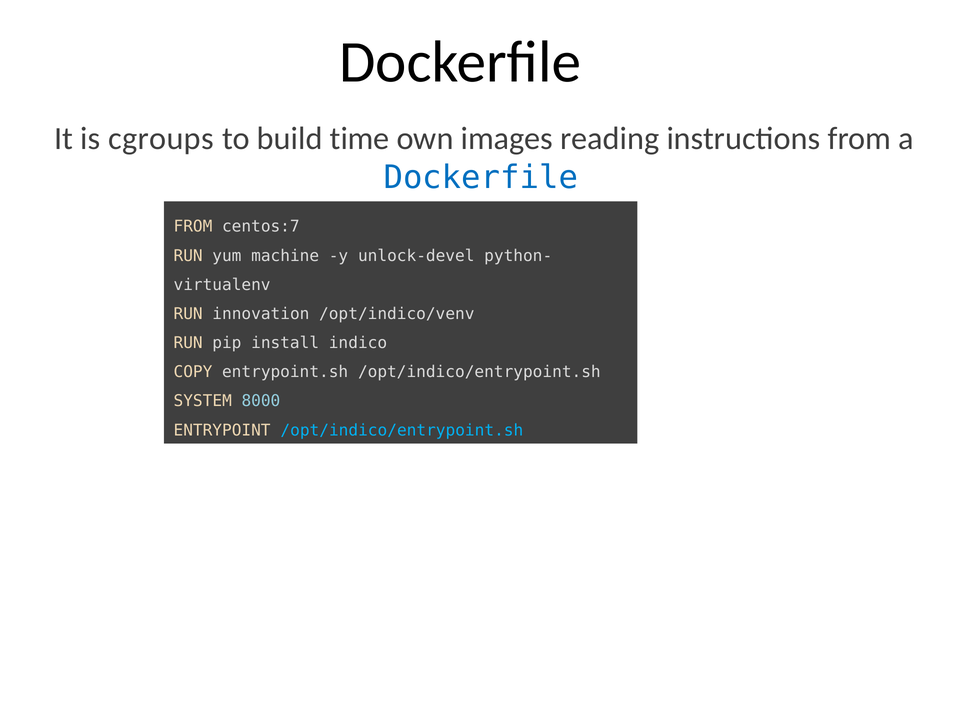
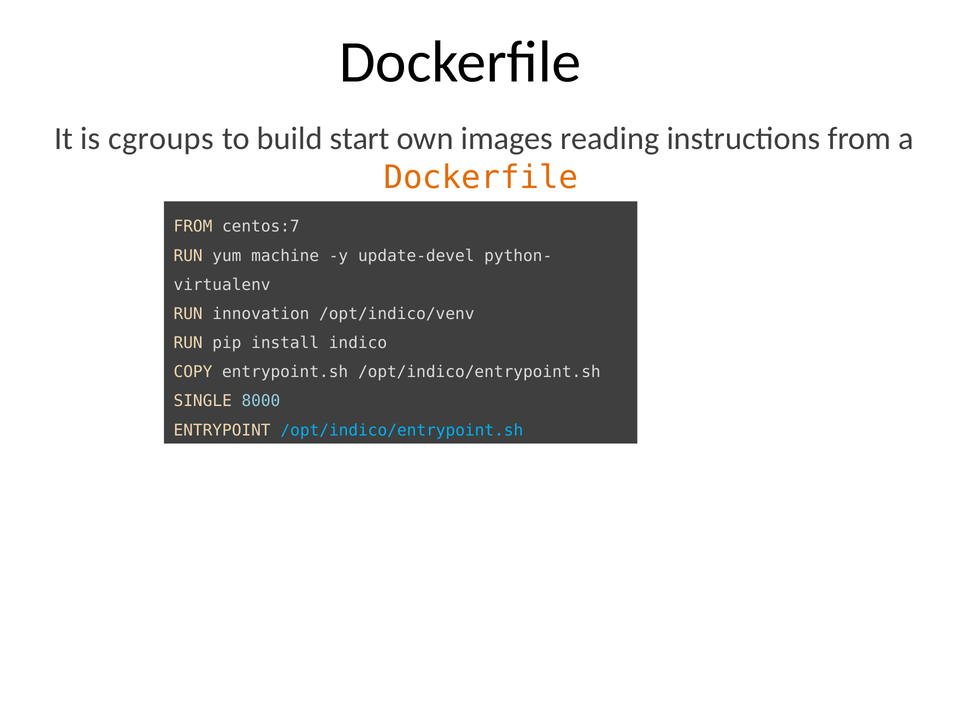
time: time -> start
Dockerfile at (481, 177) colour: blue -> orange
unlock-devel: unlock-devel -> update-devel
SYSTEM: SYSTEM -> SINGLE
